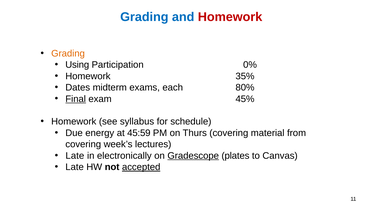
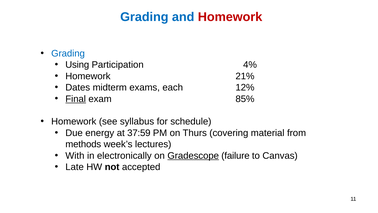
Grading at (68, 53) colour: orange -> blue
0%: 0% -> 4%
35%: 35% -> 21%
80%: 80% -> 12%
45%: 45% -> 85%
45:59: 45:59 -> 37:59
covering at (83, 144): covering -> methods
Late at (75, 155): Late -> With
plates: plates -> failure
accepted underline: present -> none
